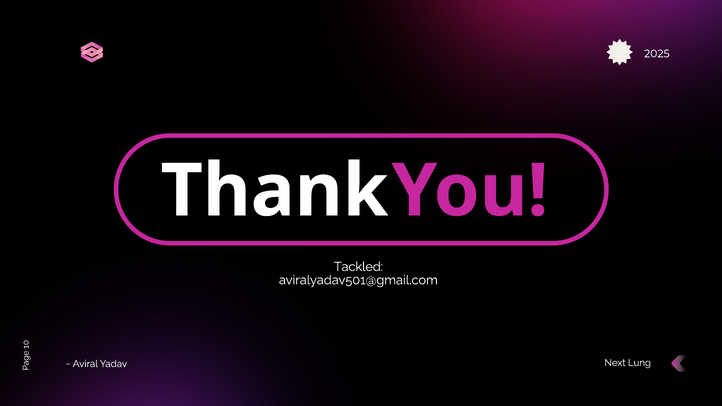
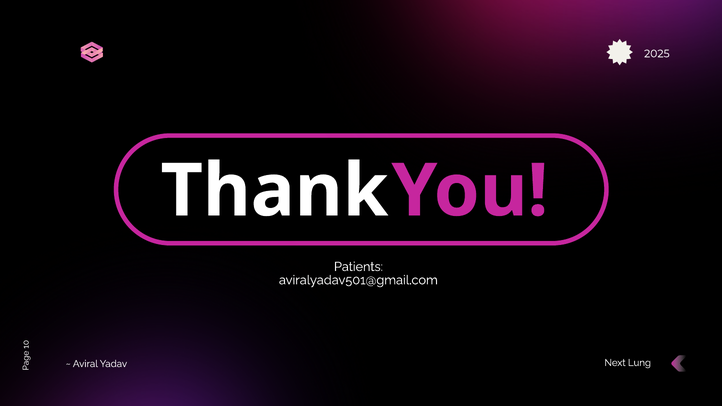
Tackled: Tackled -> Patients
